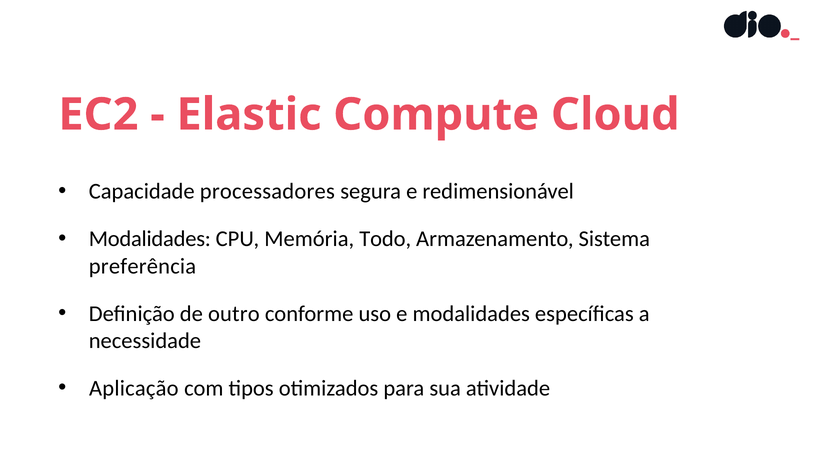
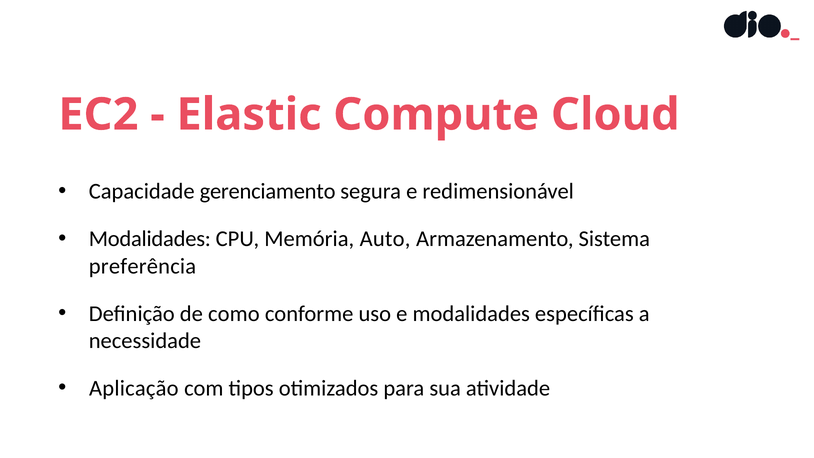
processadores: processadores -> gerenciamento
Todo: Todo -> Auto
outro: outro -> como
